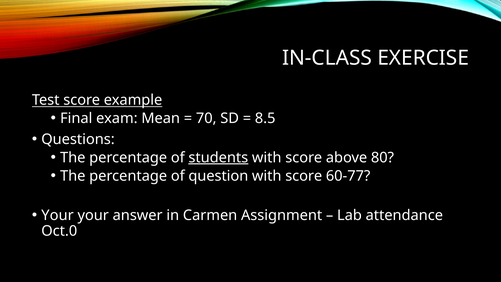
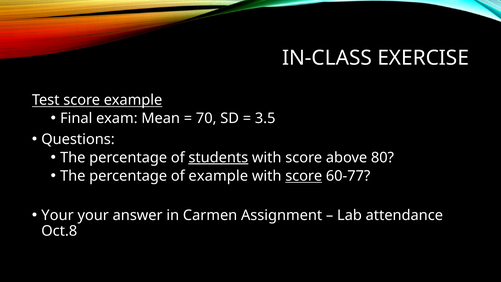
8.5: 8.5 -> 3.5
of question: question -> example
score at (304, 176) underline: none -> present
Oct.0: Oct.0 -> Oct.8
